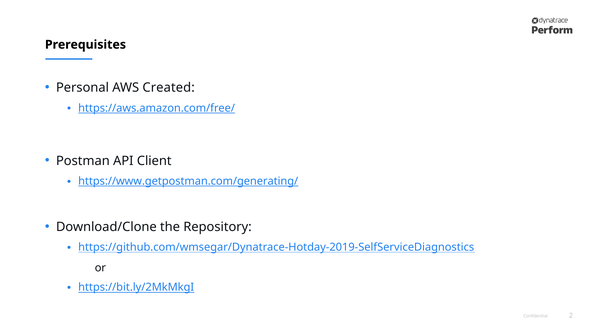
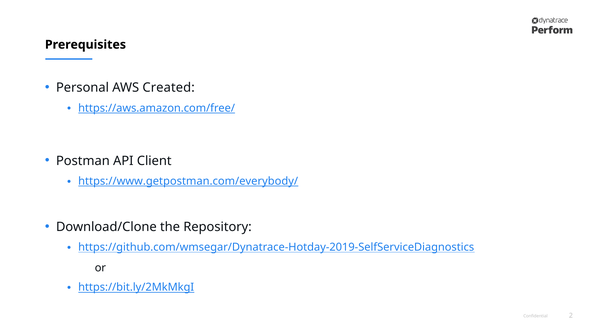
https://www.getpostman.com/generating/: https://www.getpostman.com/generating/ -> https://www.getpostman.com/everybody/
